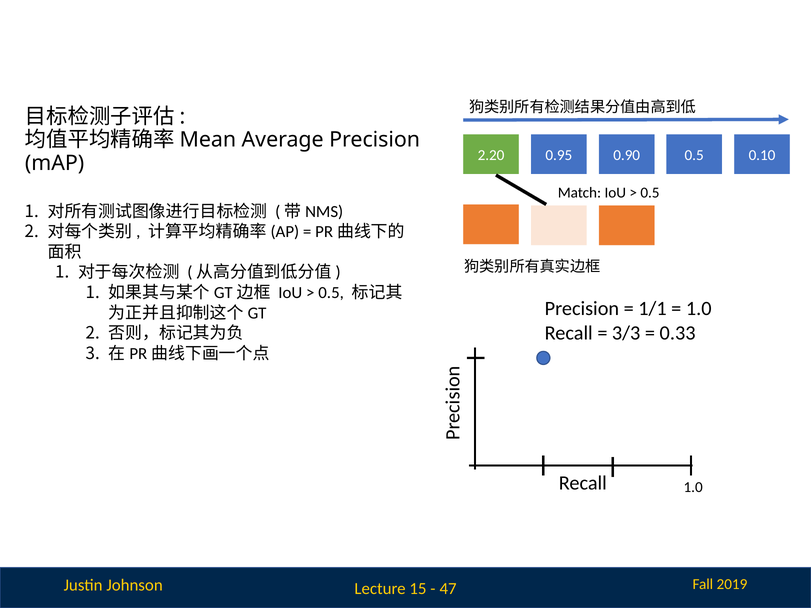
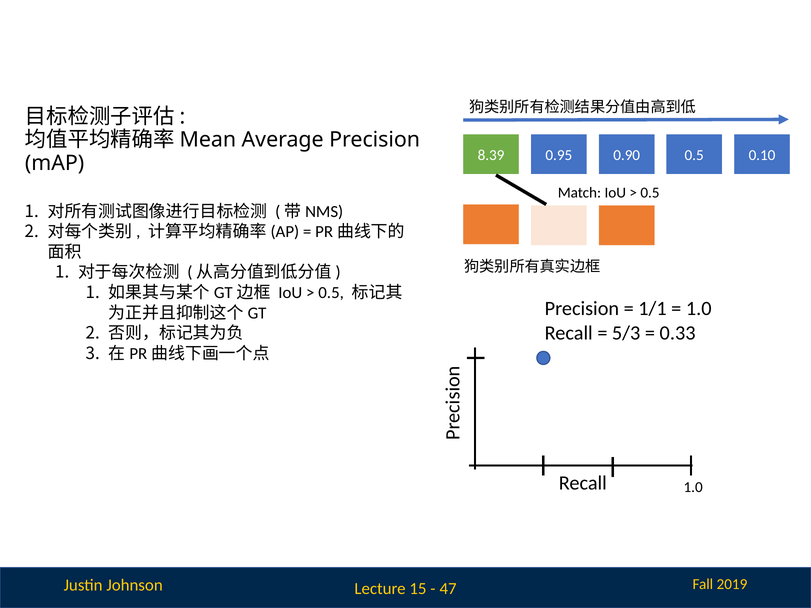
2.20: 2.20 -> 8.39
3/3: 3/3 -> 5/3
